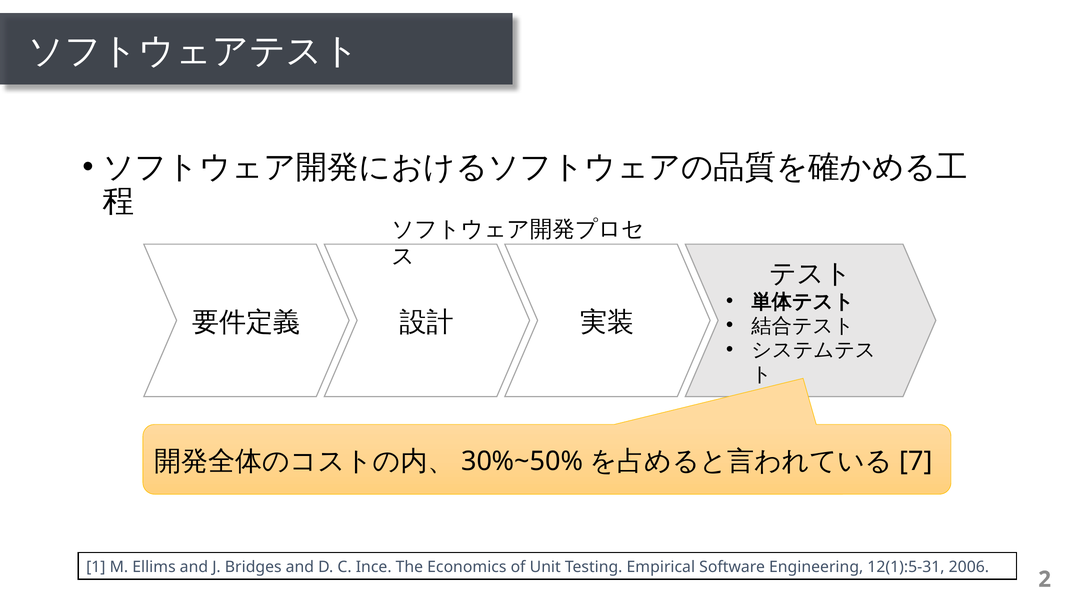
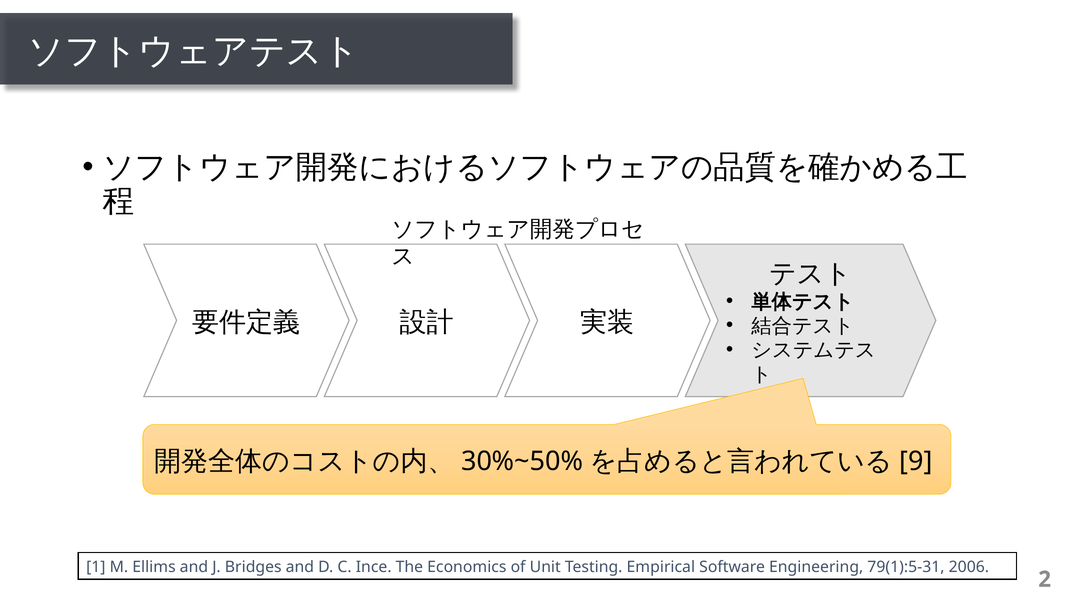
7: 7 -> 9
12(1):5-31: 12(1):5-31 -> 79(1):5-31
